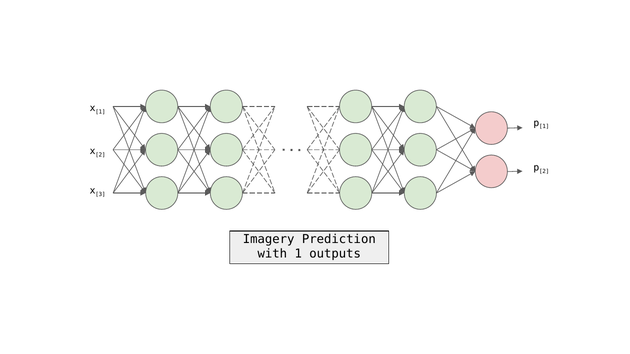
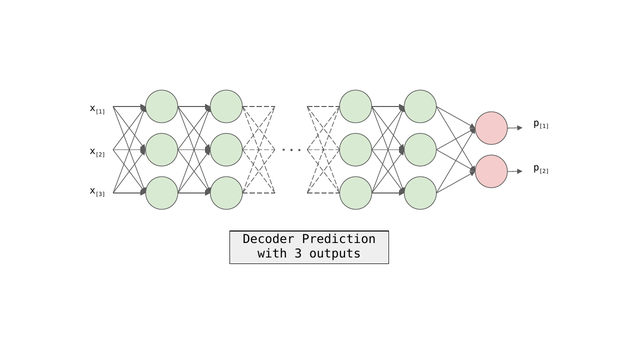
Imagery: Imagery -> Decoder
with 1: 1 -> 3
